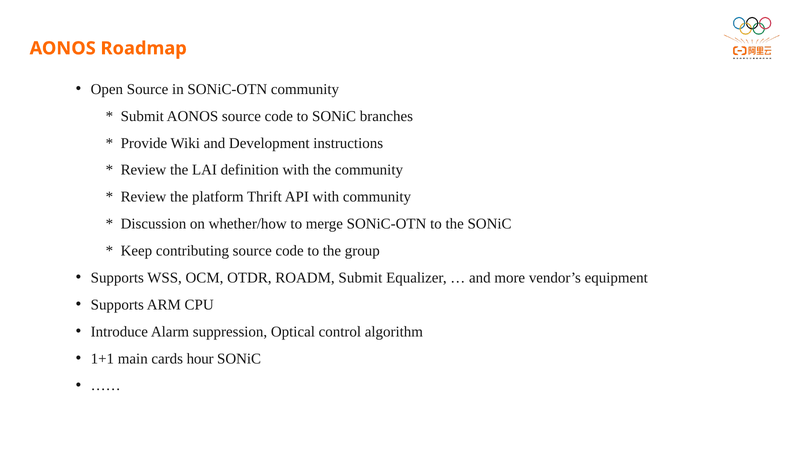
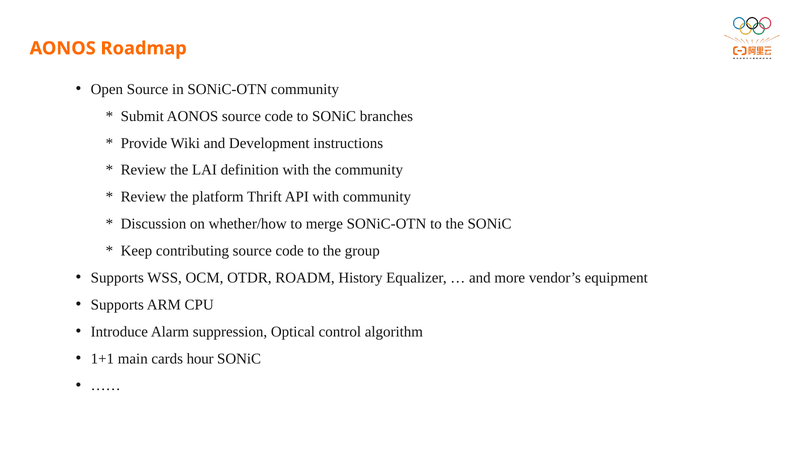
ROADM Submit: Submit -> History
